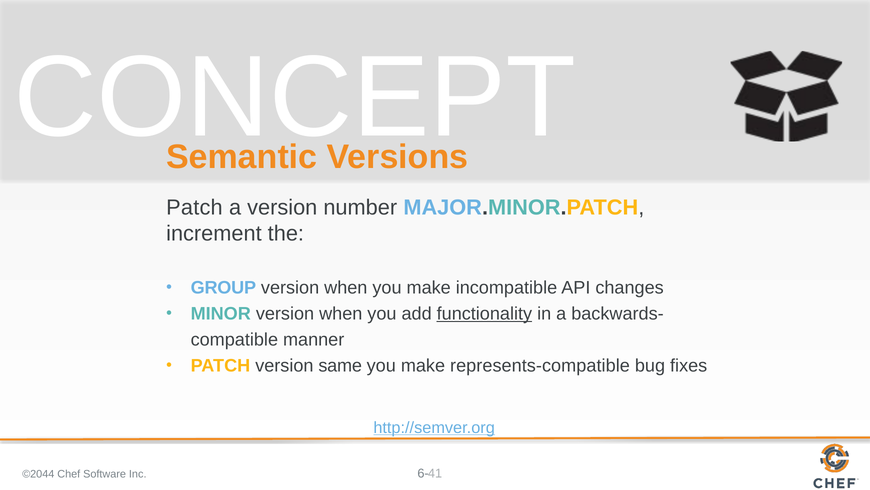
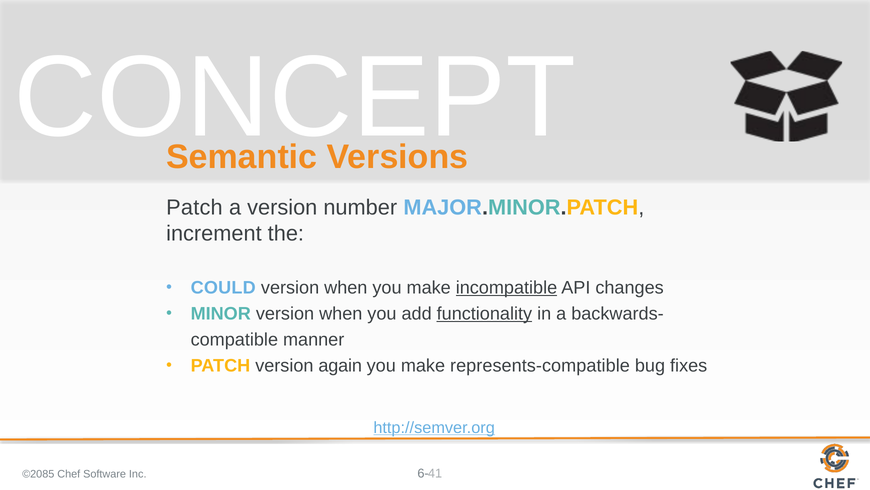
GROUP: GROUP -> COULD
incompatible underline: none -> present
same: same -> again
©2044: ©2044 -> ©2085
